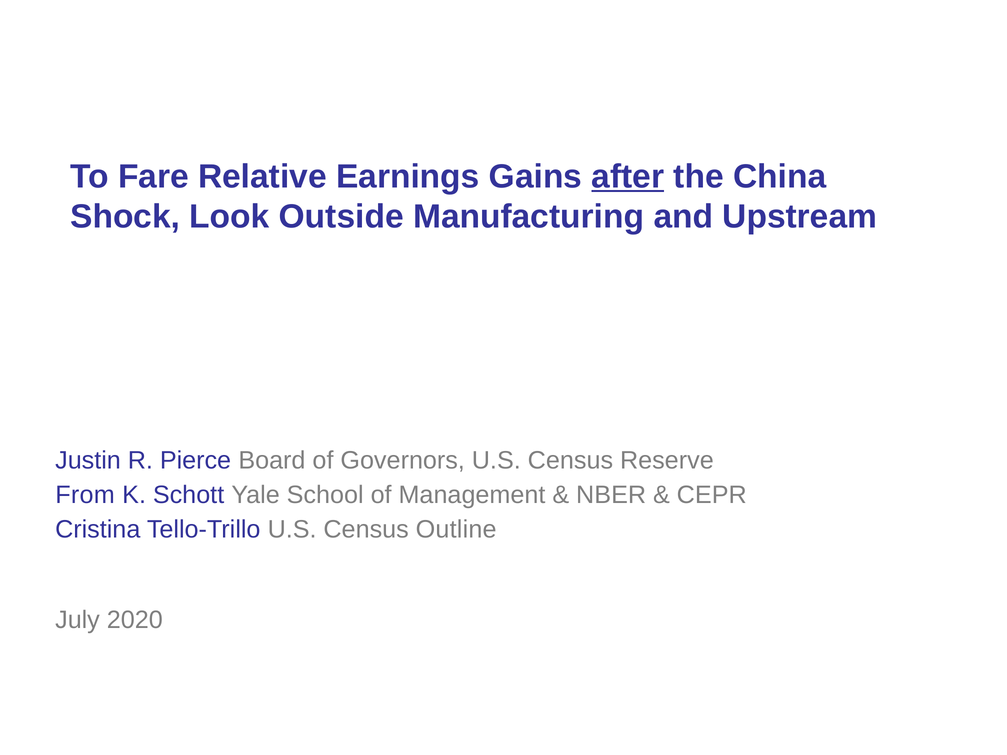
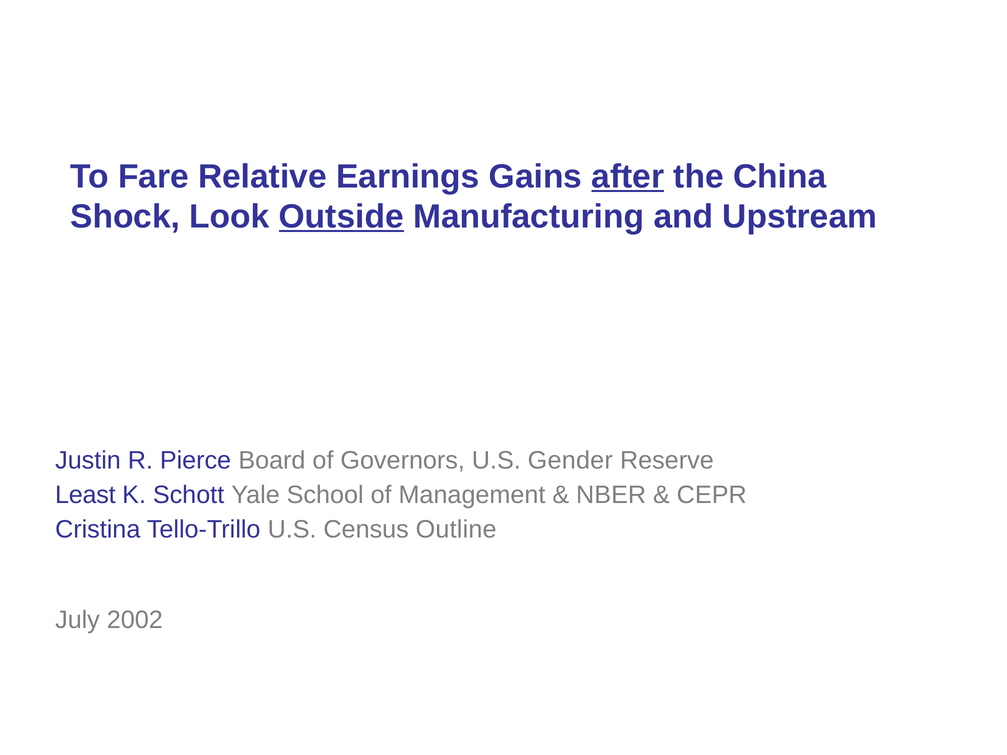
Outside underline: none -> present
Governors U.S Census: Census -> Gender
From: From -> Least
2020: 2020 -> 2002
